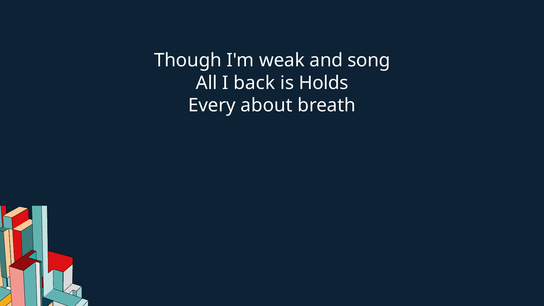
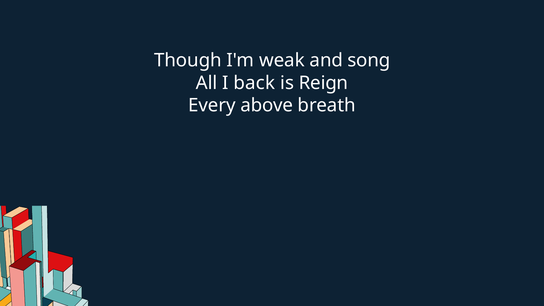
Holds: Holds -> Reign
about: about -> above
